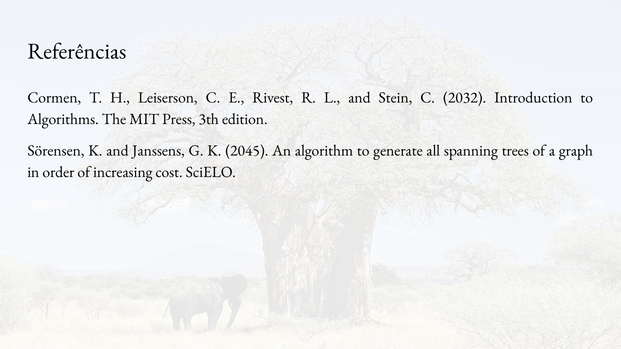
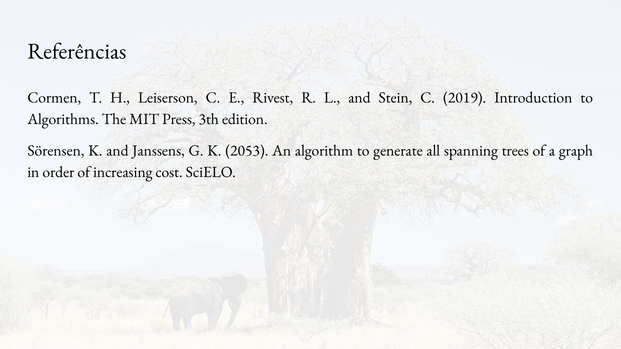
2032: 2032 -> 2019
2045: 2045 -> 2053
